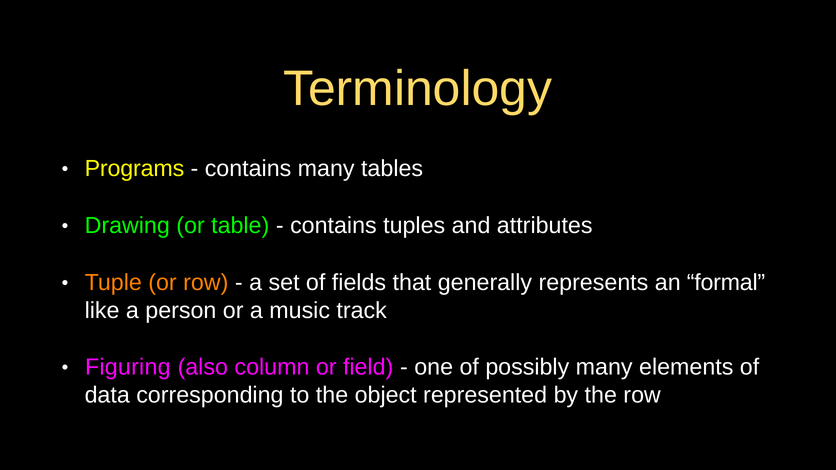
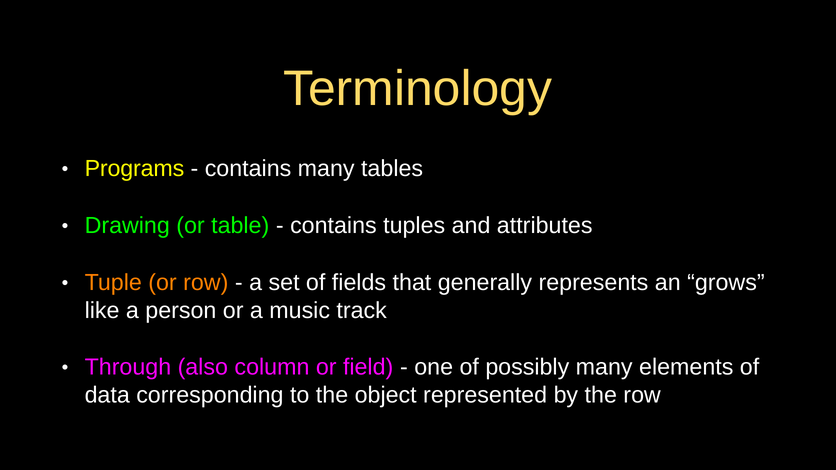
formal: formal -> grows
Figuring: Figuring -> Through
